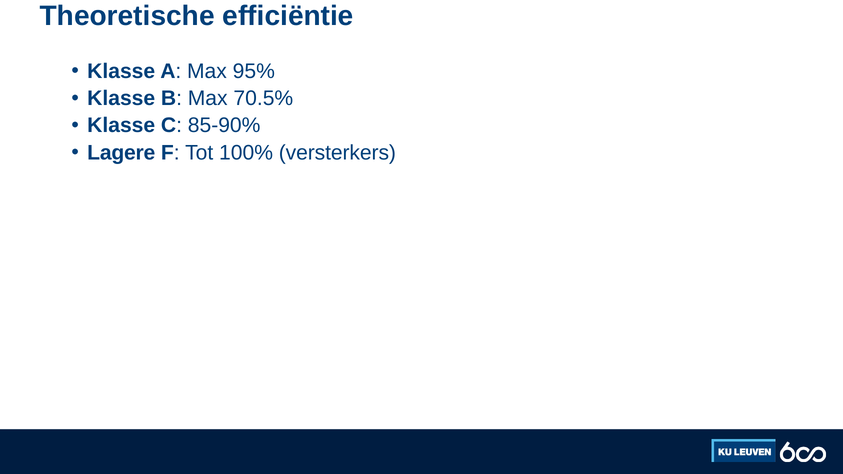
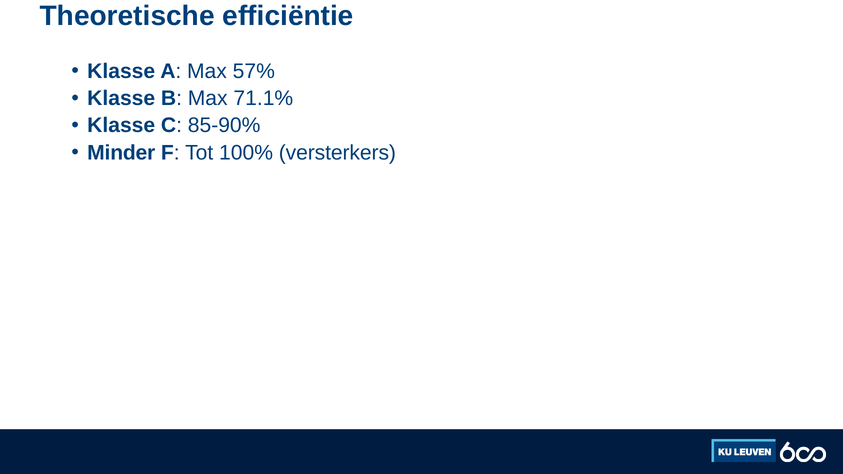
95%: 95% -> 57%
70.5%: 70.5% -> 71.1%
Lagere: Lagere -> Minder
